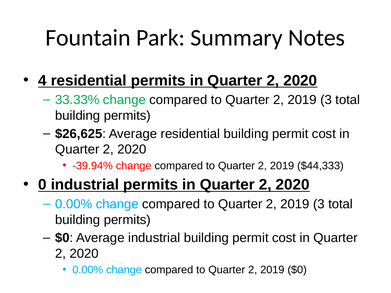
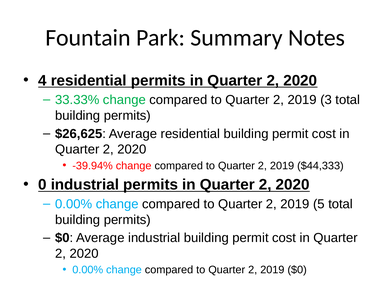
3 at (319, 204): 3 -> 5
